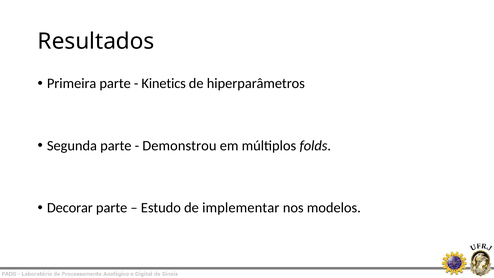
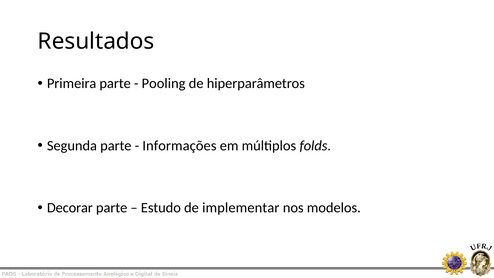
Kinetics: Kinetics -> Pooling
Demonstrou: Demonstrou -> Informações
